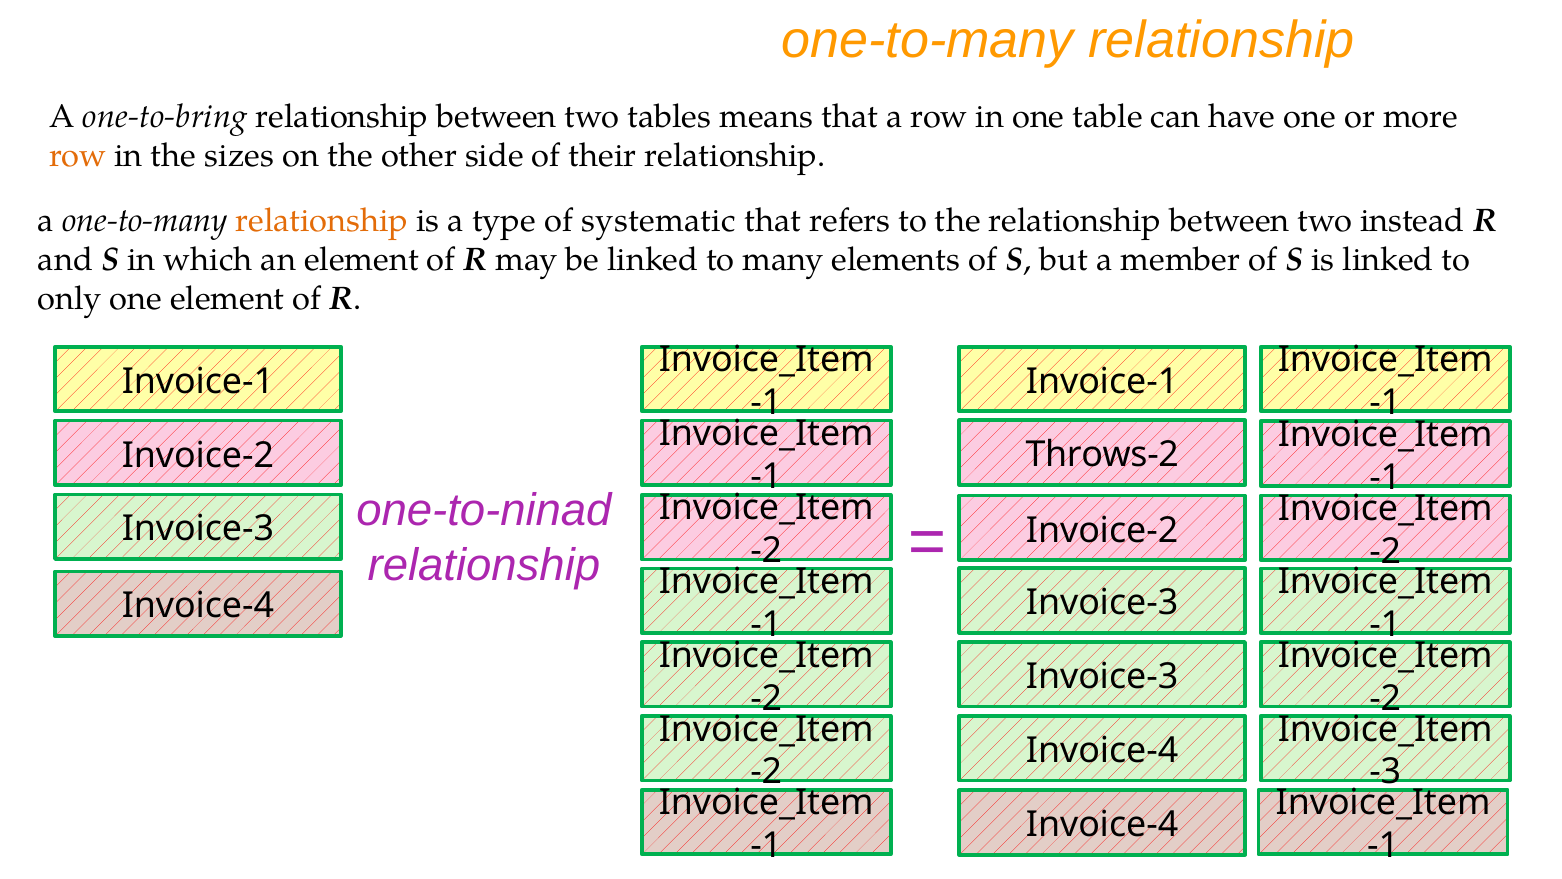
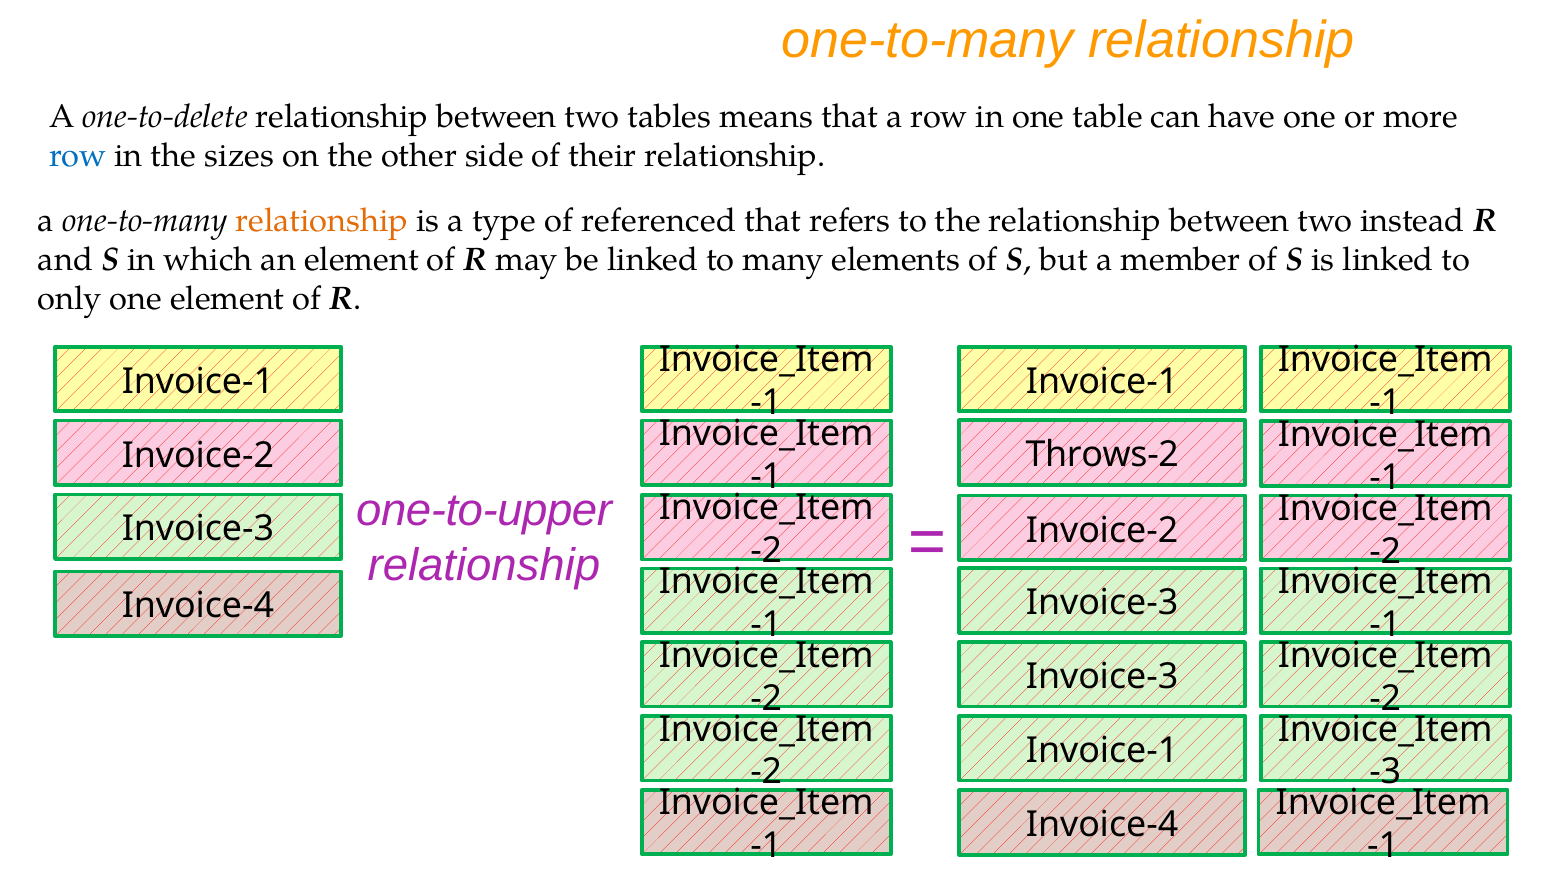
one-to-bring: one-to-bring -> one-to-delete
row at (78, 155) colour: orange -> blue
systematic: systematic -> referenced
one-to-ninad: one-to-ninad -> one-to-upper
Invoice-4 at (1102, 750): Invoice-4 -> Invoice-1
